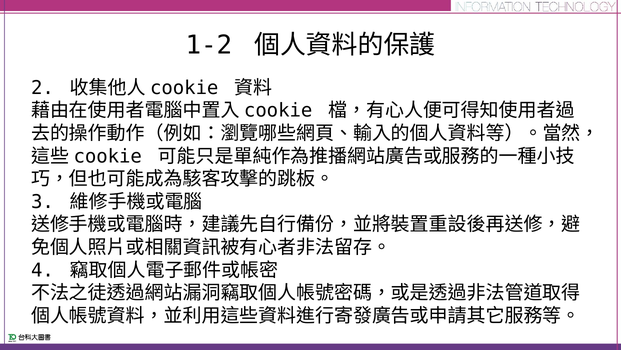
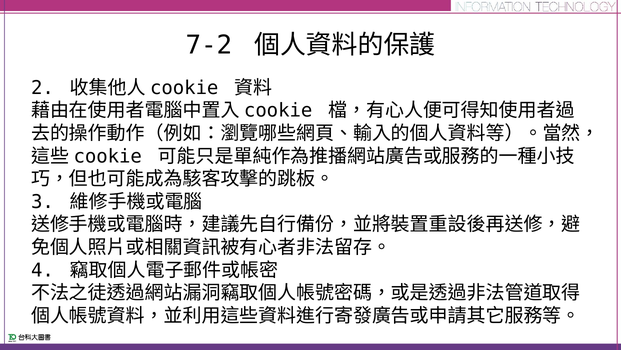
1-2: 1-2 -> 7-2
